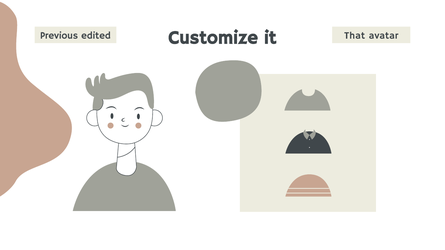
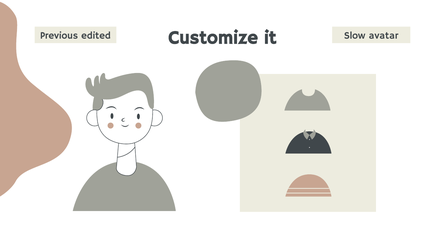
That: That -> Slow
